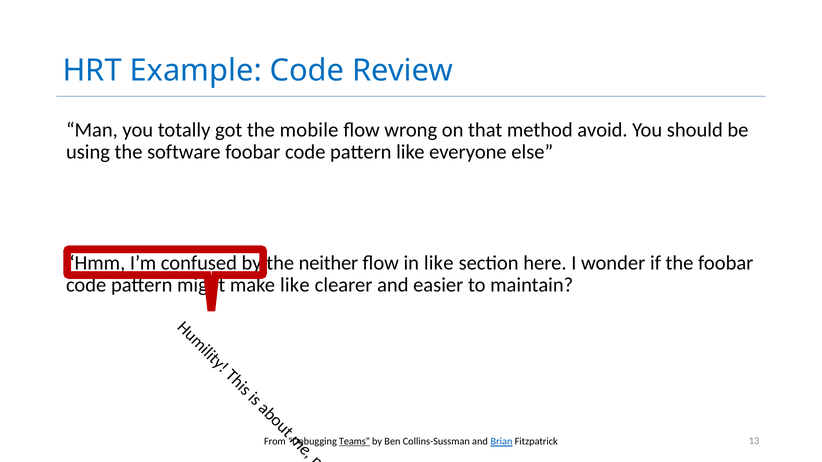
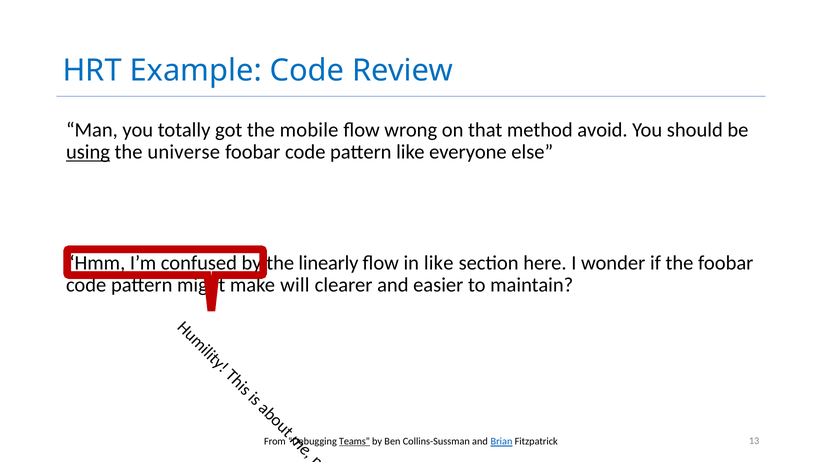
using underline: none -> present
software: software -> universe
neither: neither -> linearly
like at (295, 285): like -> will
